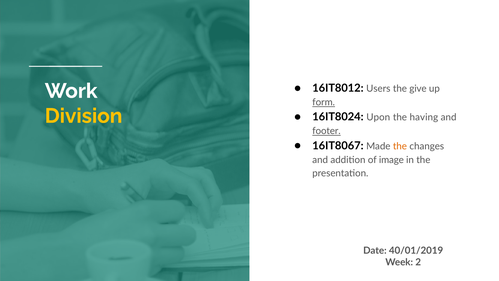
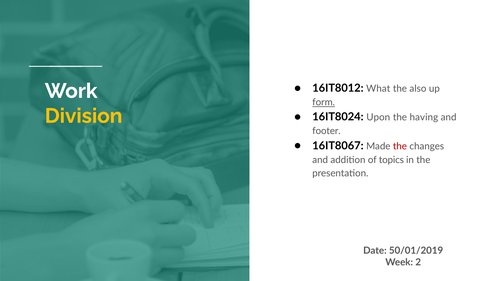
Users: Users -> What
give: give -> also
footer underline: present -> none
the at (400, 146) colour: orange -> red
image: image -> topics
40/01/2019: 40/01/2019 -> 50/01/2019
